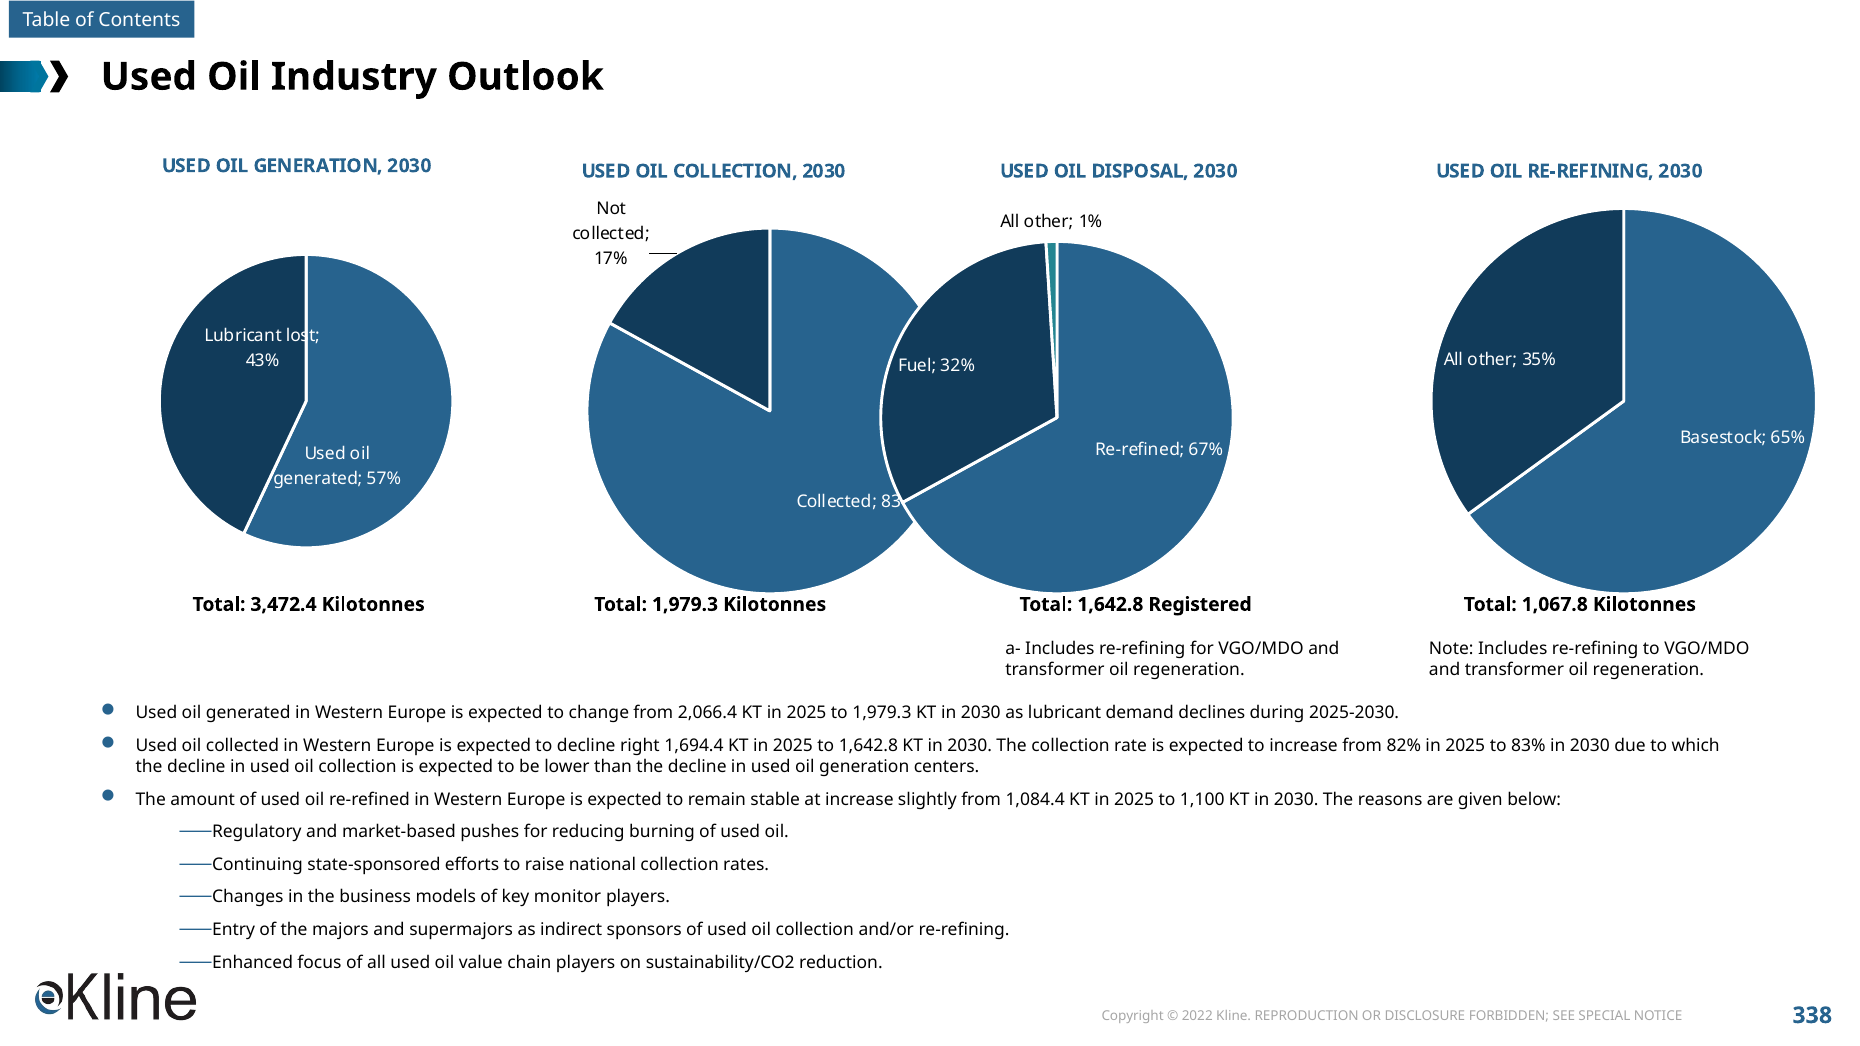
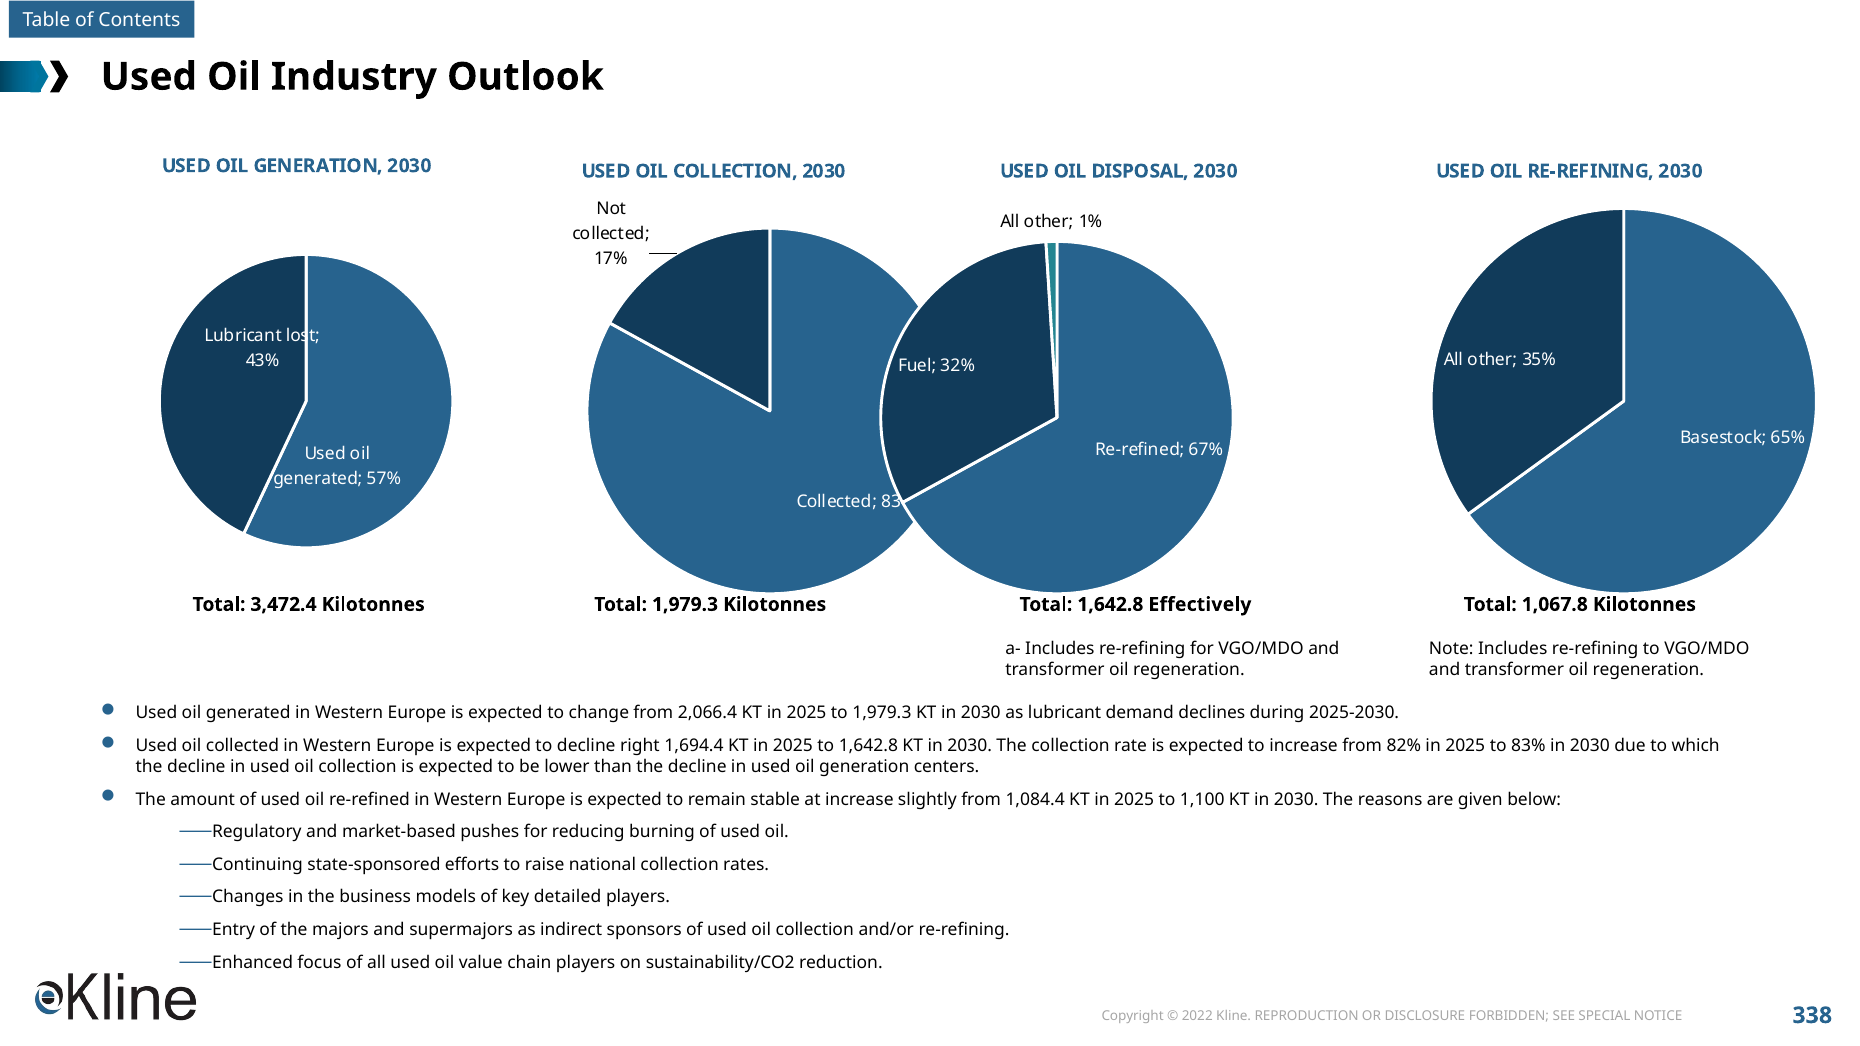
Registered: Registered -> Effectively
monitor: monitor -> detailed
